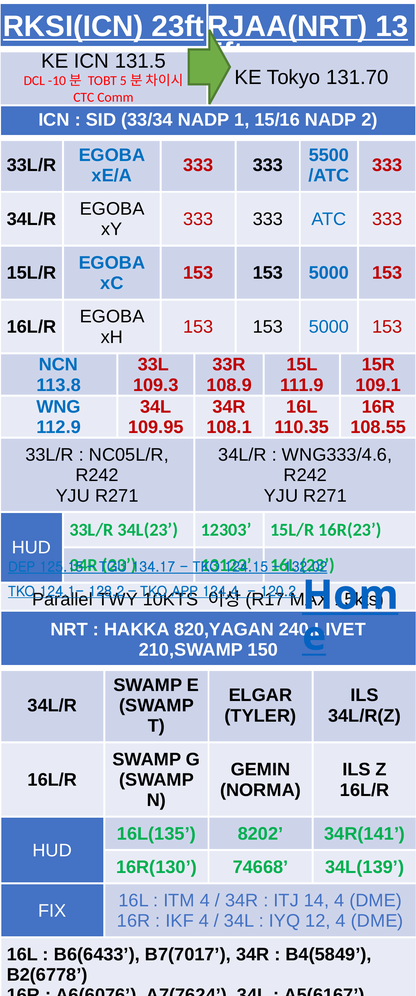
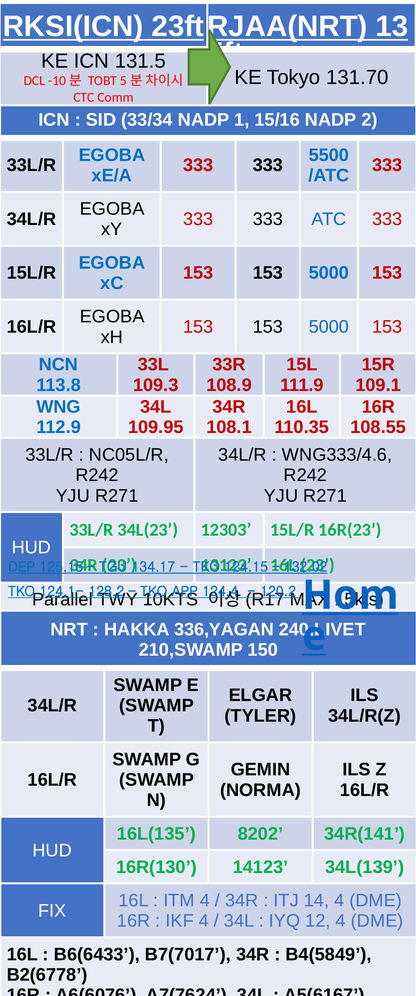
820,YAGAN: 820,YAGAN -> 336,YAGAN
74668: 74668 -> 14123
